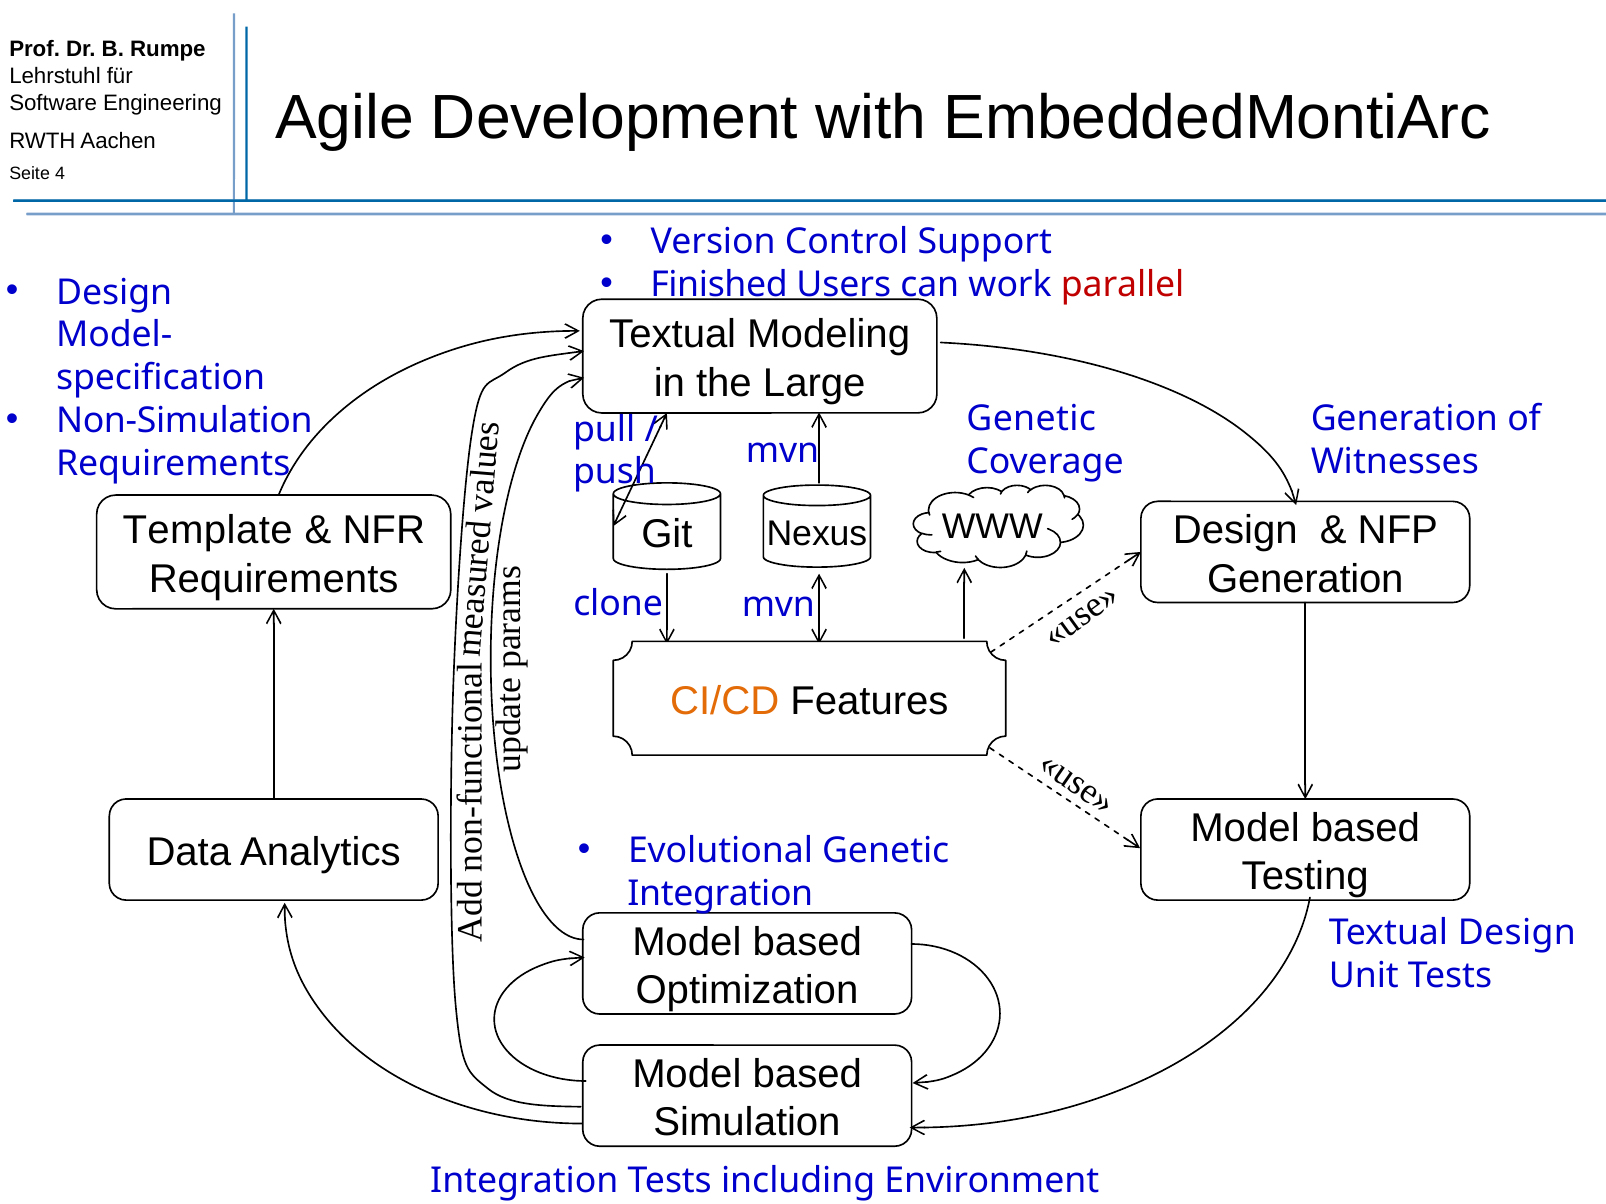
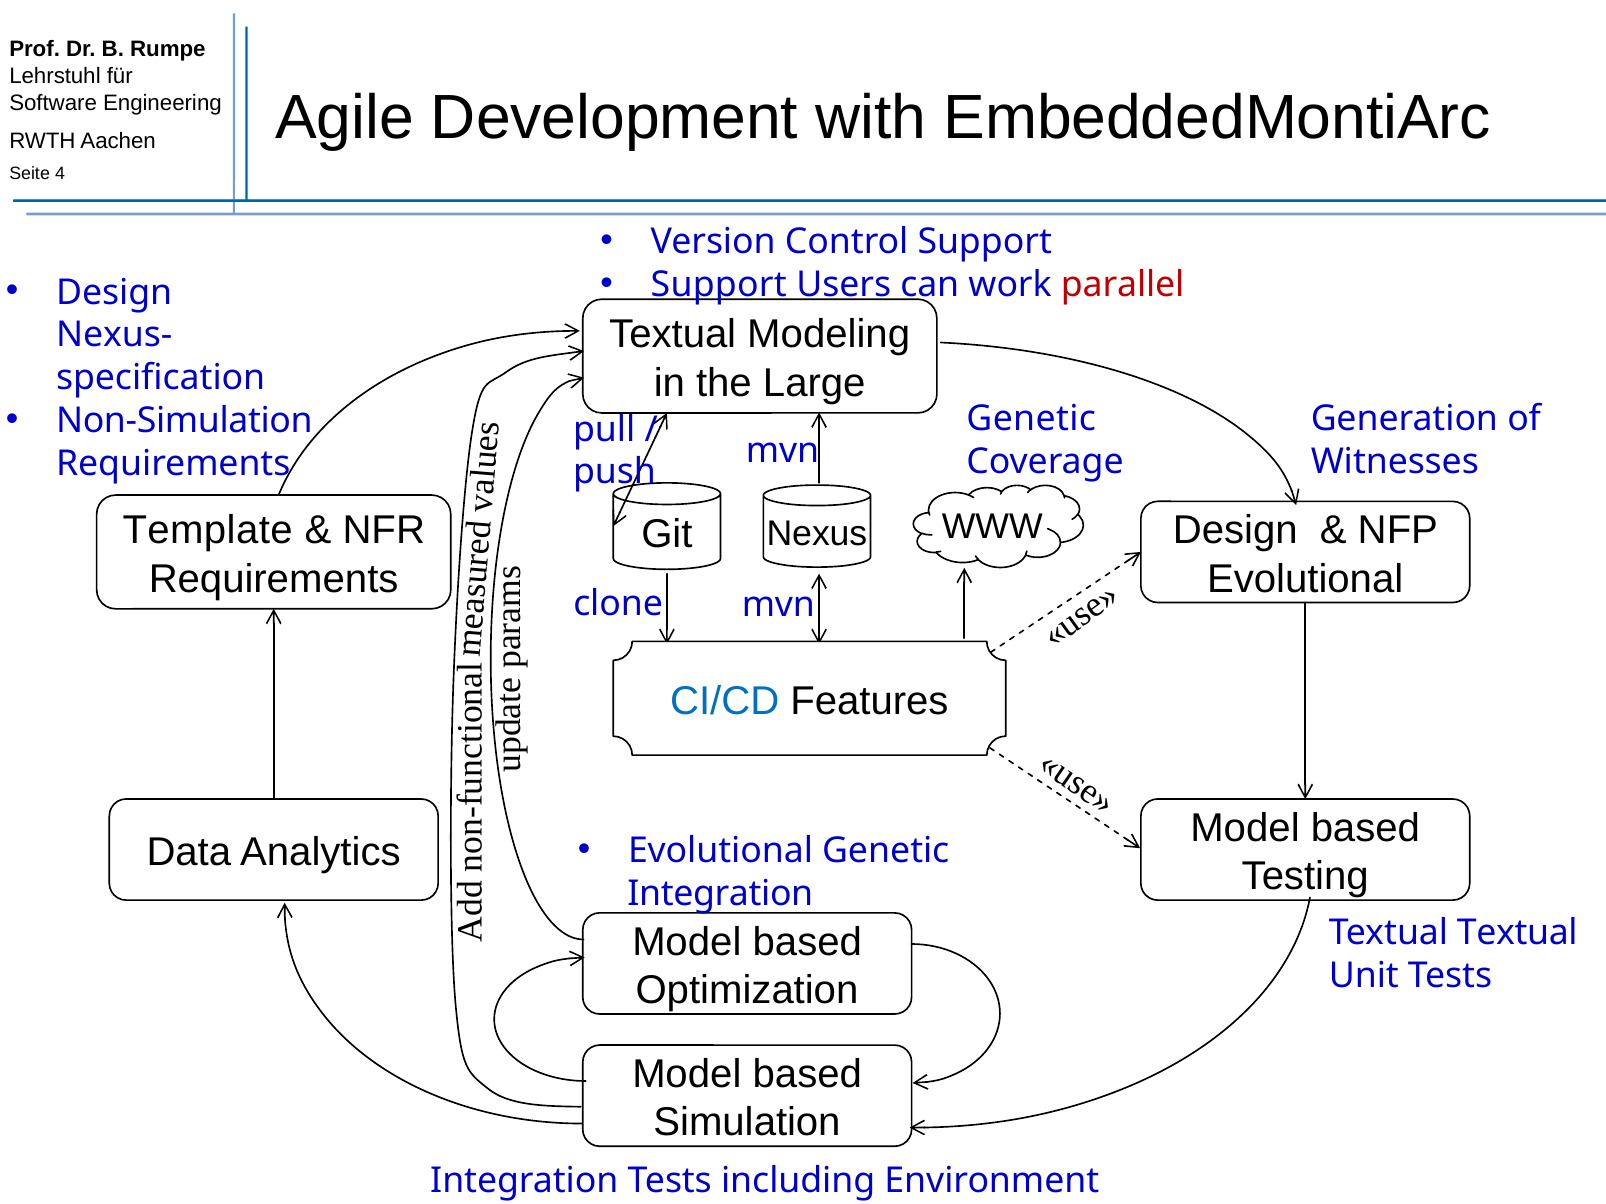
Finished at (719, 285): Finished -> Support
Model-: Model- -> Nexus-
Generation at (1305, 579): Generation -> Evolutional
CI/CD colour: orange -> blue
Textual Design: Design -> Textual
